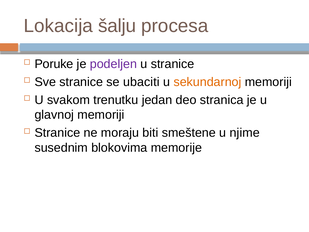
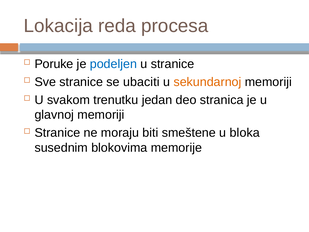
šalju: šalju -> reda
podeljen colour: purple -> blue
njime: njime -> bloka
